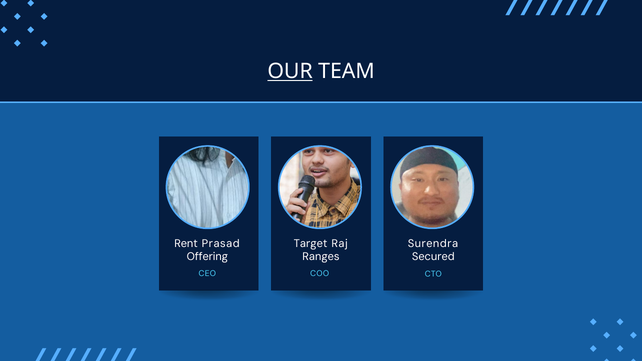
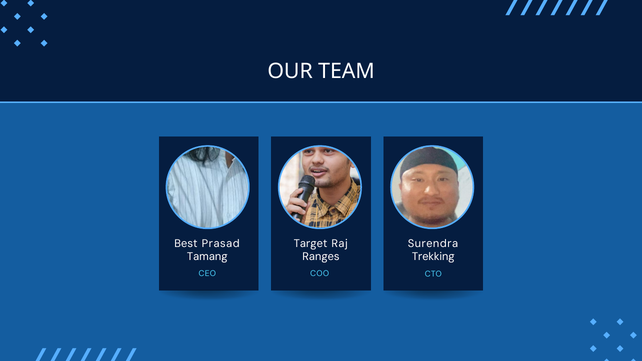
OUR underline: present -> none
Rent: Rent -> Best
Offering: Offering -> Tamang
Secured: Secured -> Trekking
